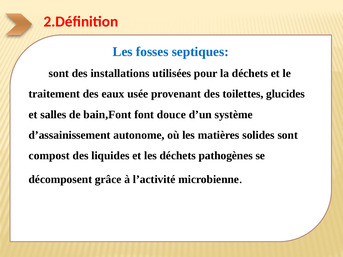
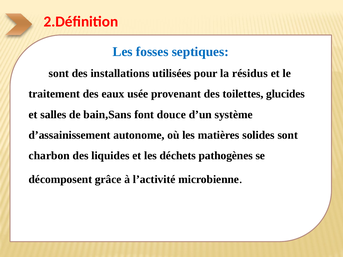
la déchets: déchets -> résidus
bain,Font: bain,Font -> bain,Sans
compost: compost -> charbon
